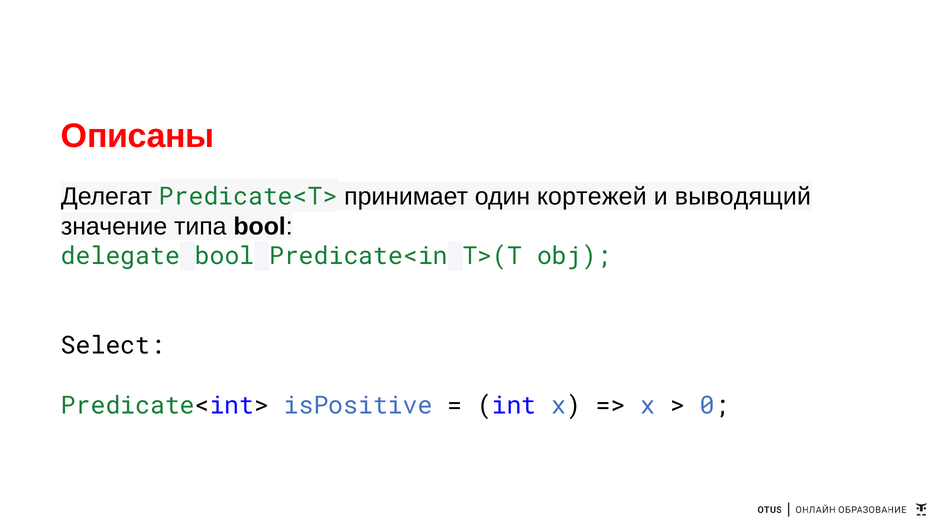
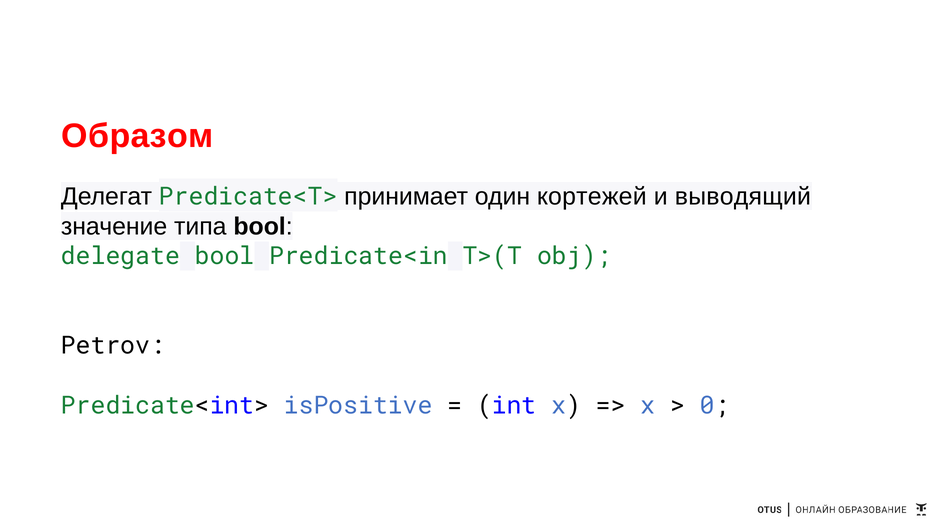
Описаны: Описаны -> Образом
Select: Select -> Petrov
